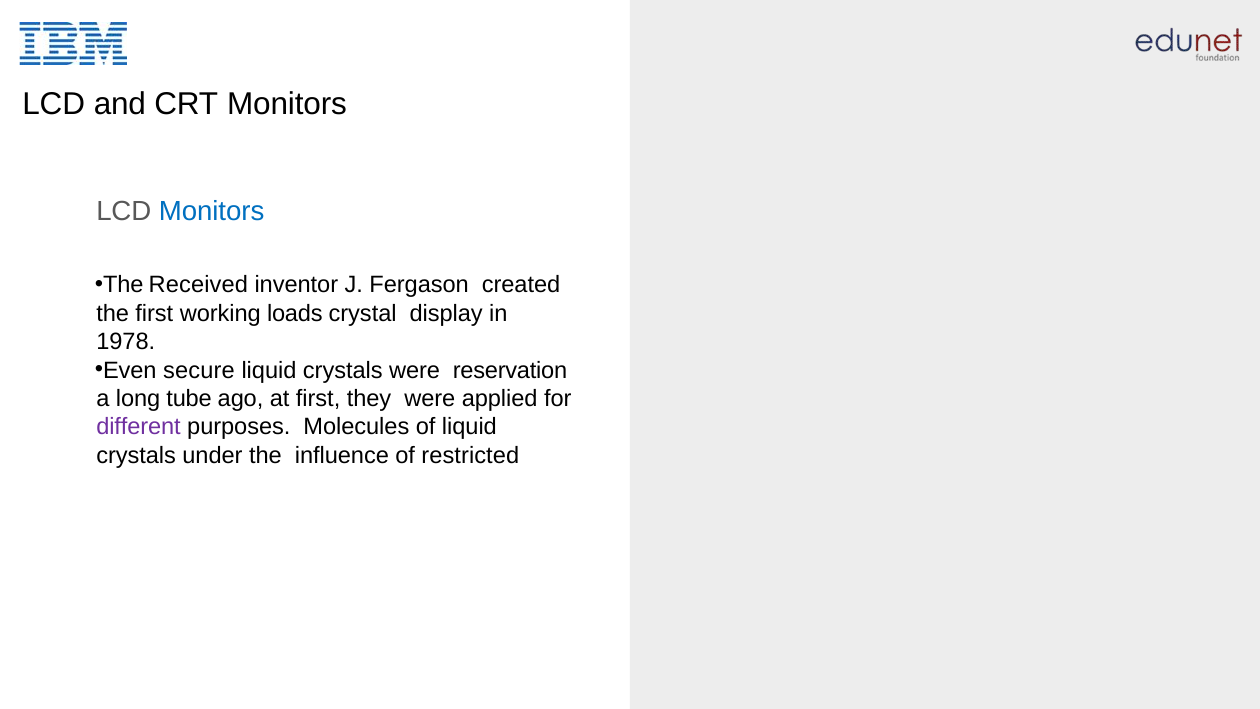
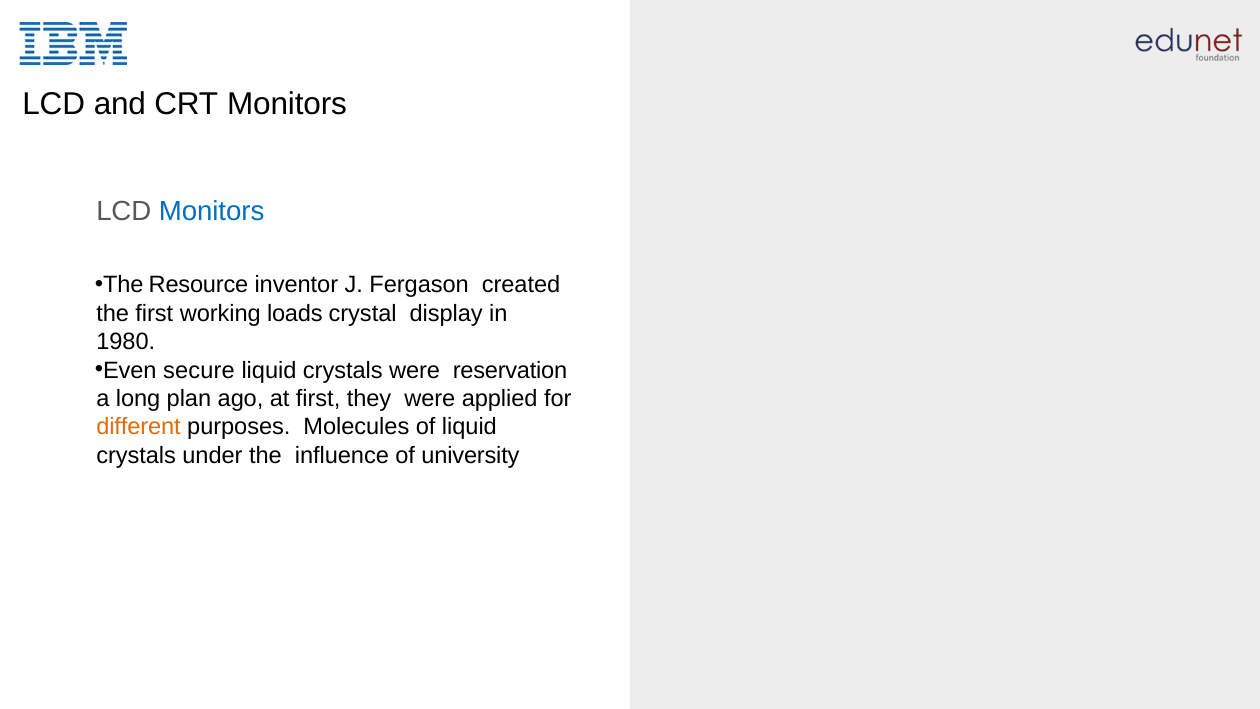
Received: Received -> Resource
1978: 1978 -> 1980
tube: tube -> plan
different colour: purple -> orange
restricted: restricted -> university
